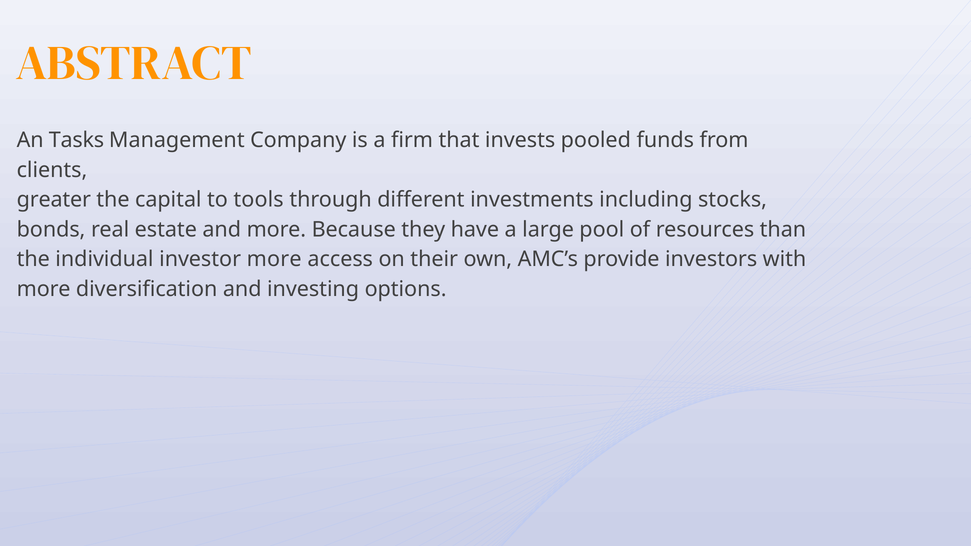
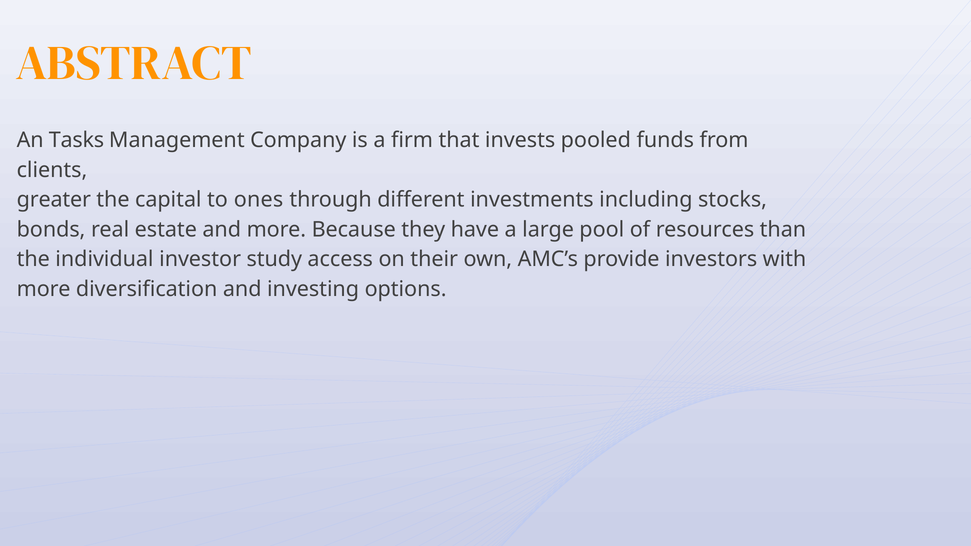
tools: tools -> ones
investor more: more -> study
